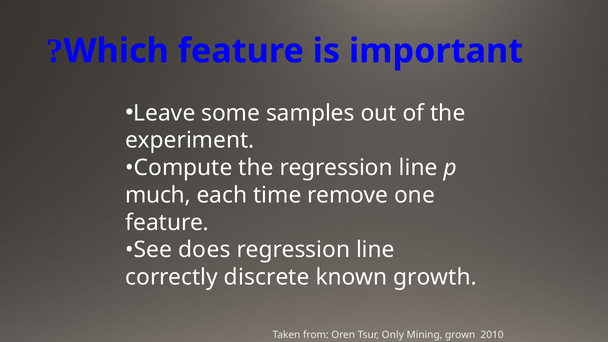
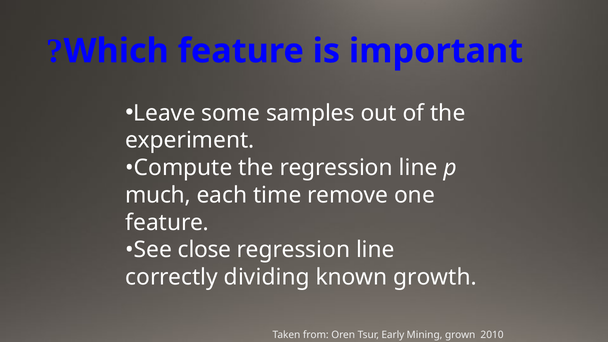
does: does -> close
discrete: discrete -> dividing
Only: Only -> Early
